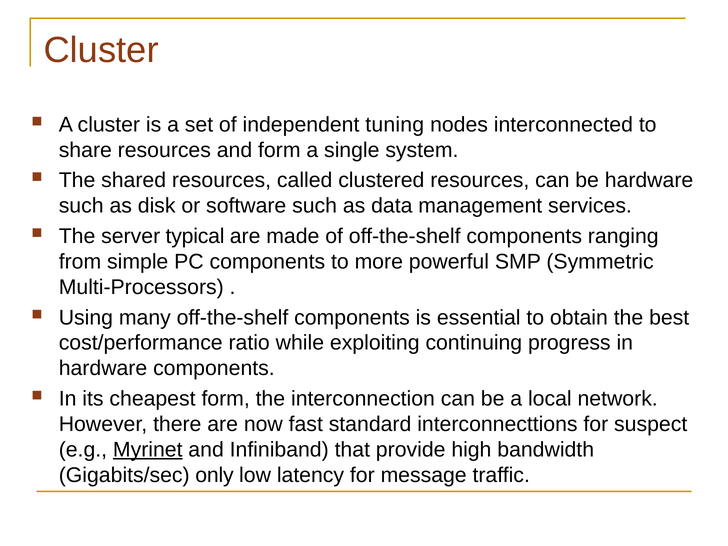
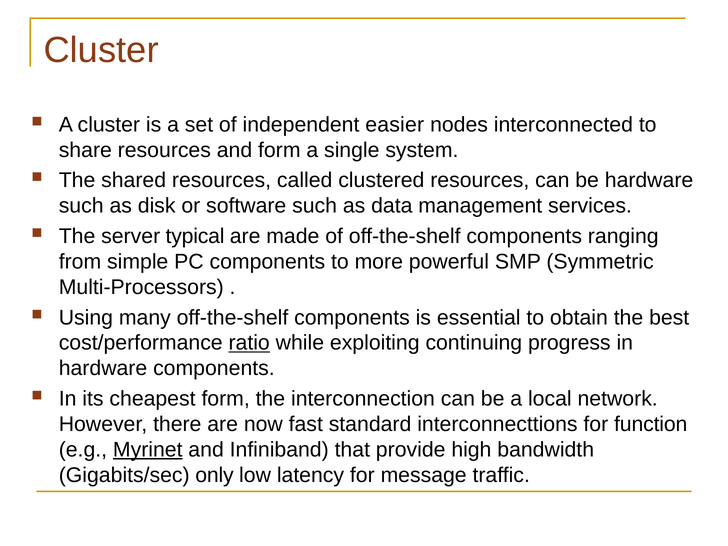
tuning: tuning -> easier
ratio underline: none -> present
suspect: suspect -> function
